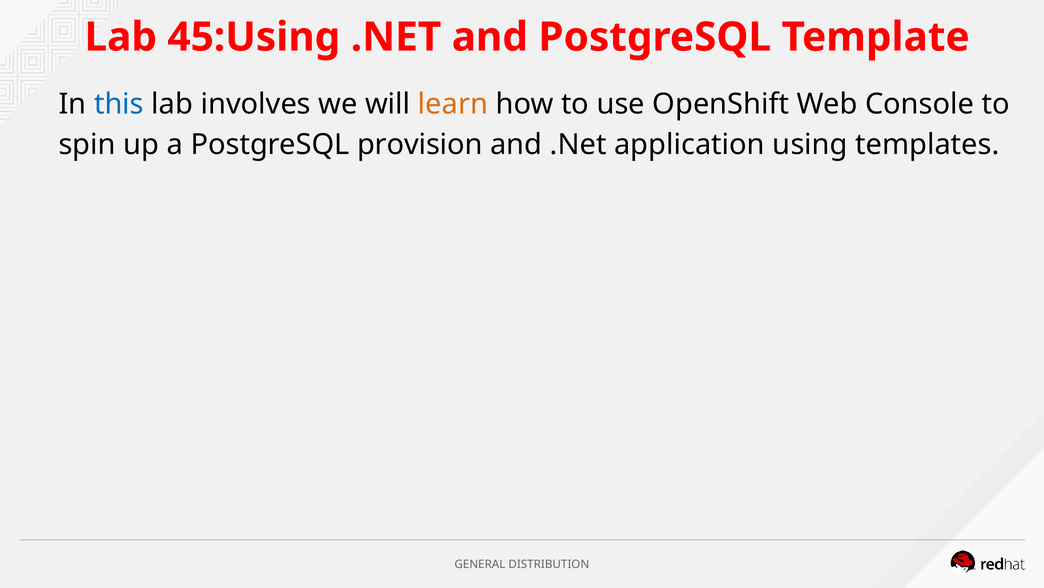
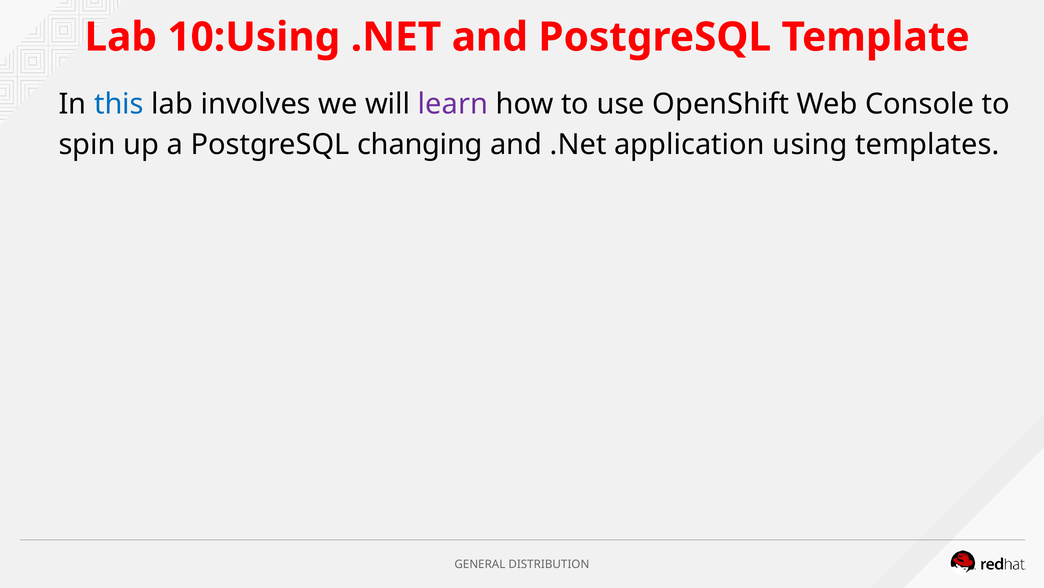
45:Using: 45:Using -> 10:Using
learn colour: orange -> purple
provision: provision -> changing
